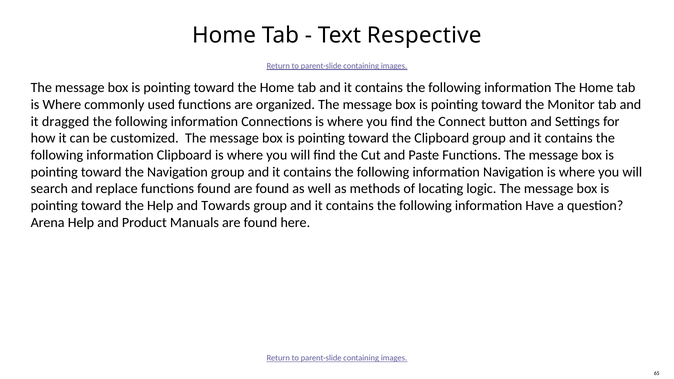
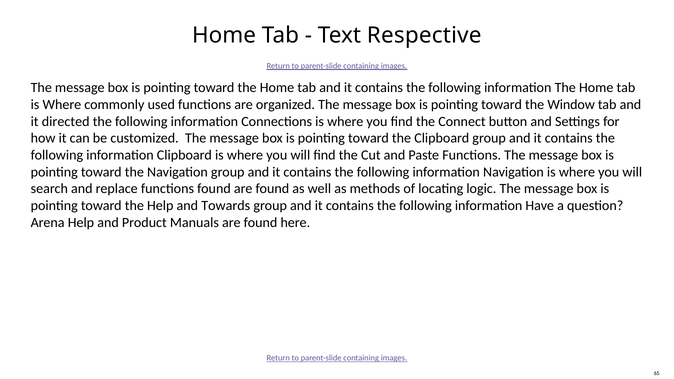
Monitor: Monitor -> Window
dragged: dragged -> directed
